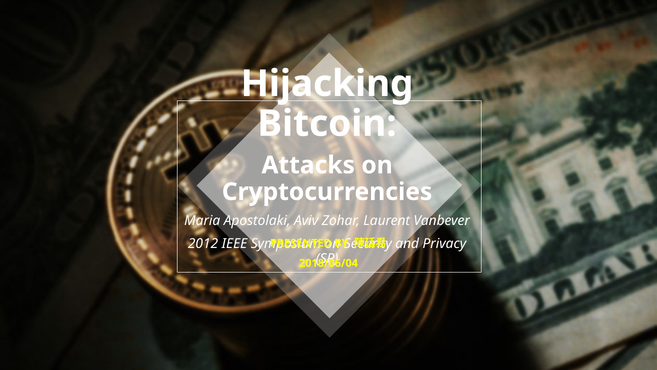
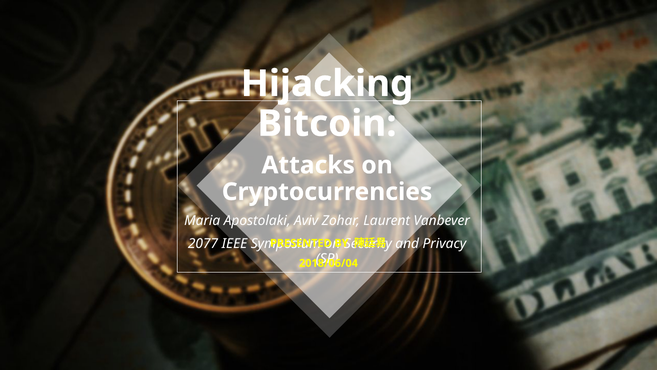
2012: 2012 -> 2077
